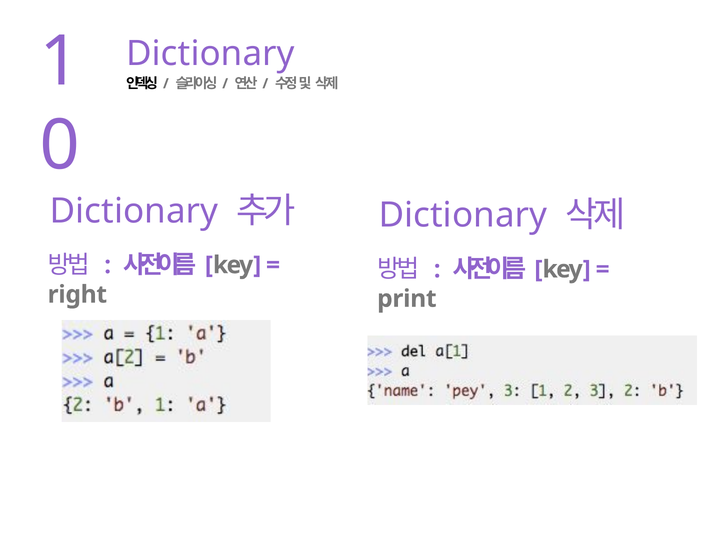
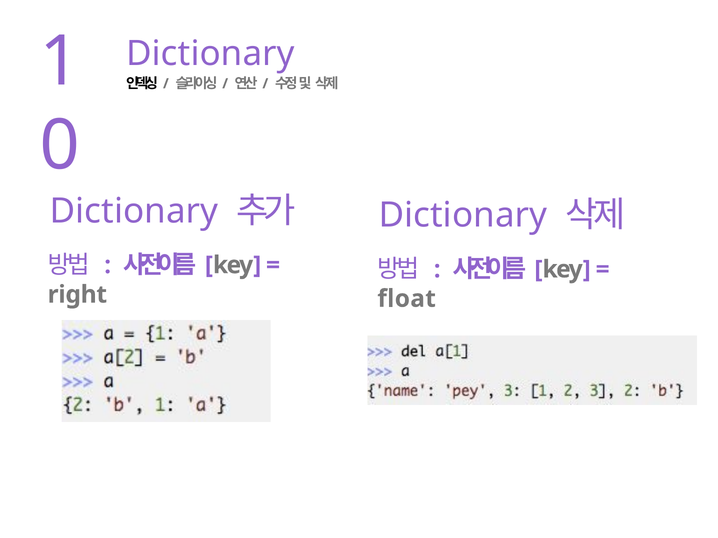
print: print -> float
